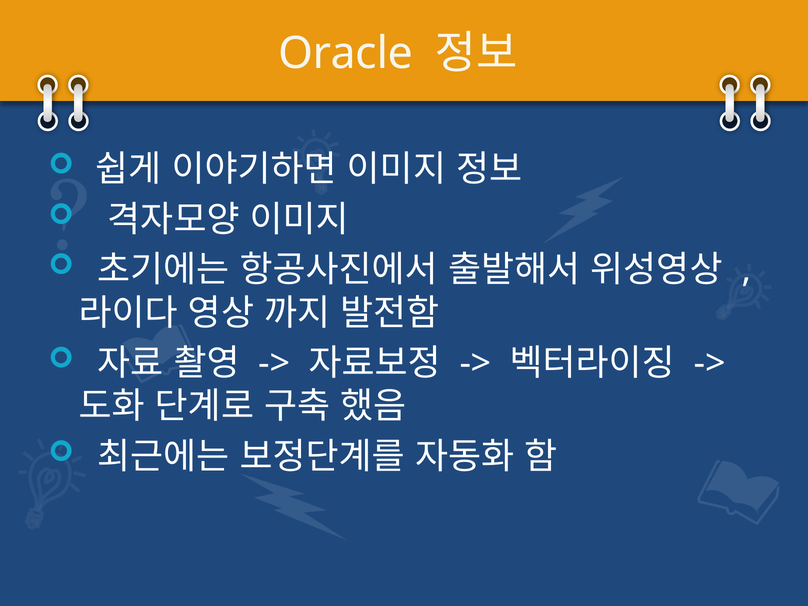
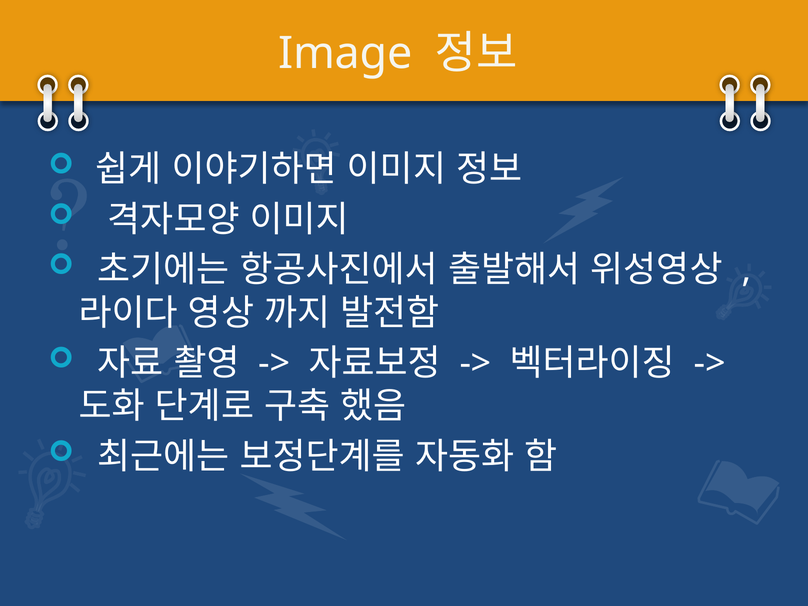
Oracle: Oracle -> Image
